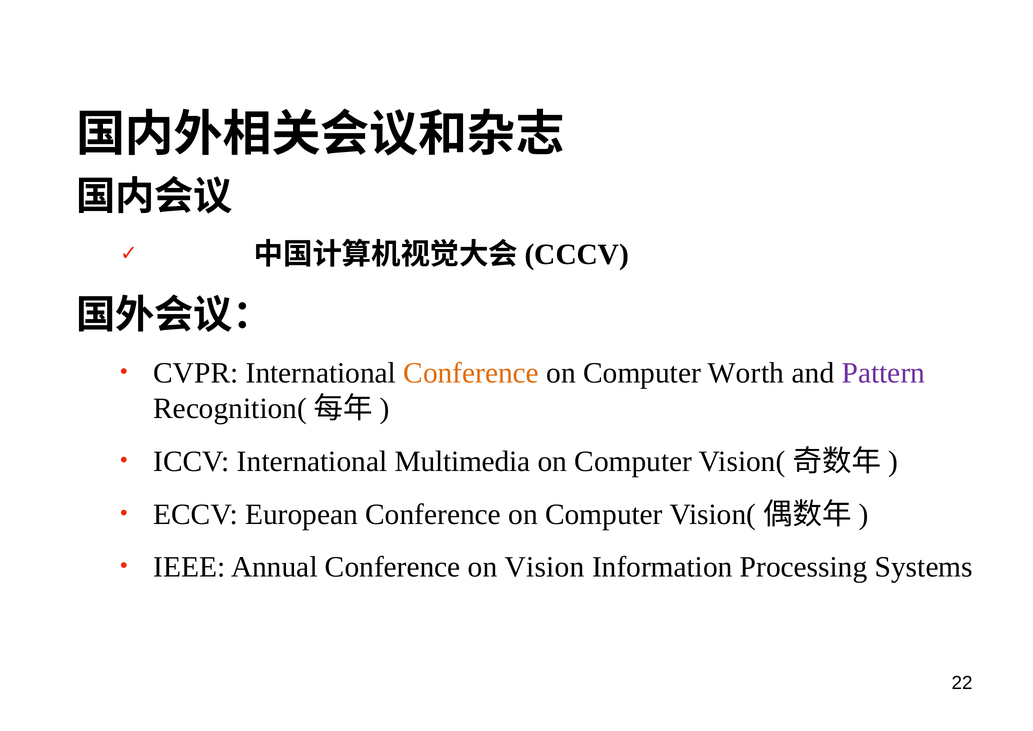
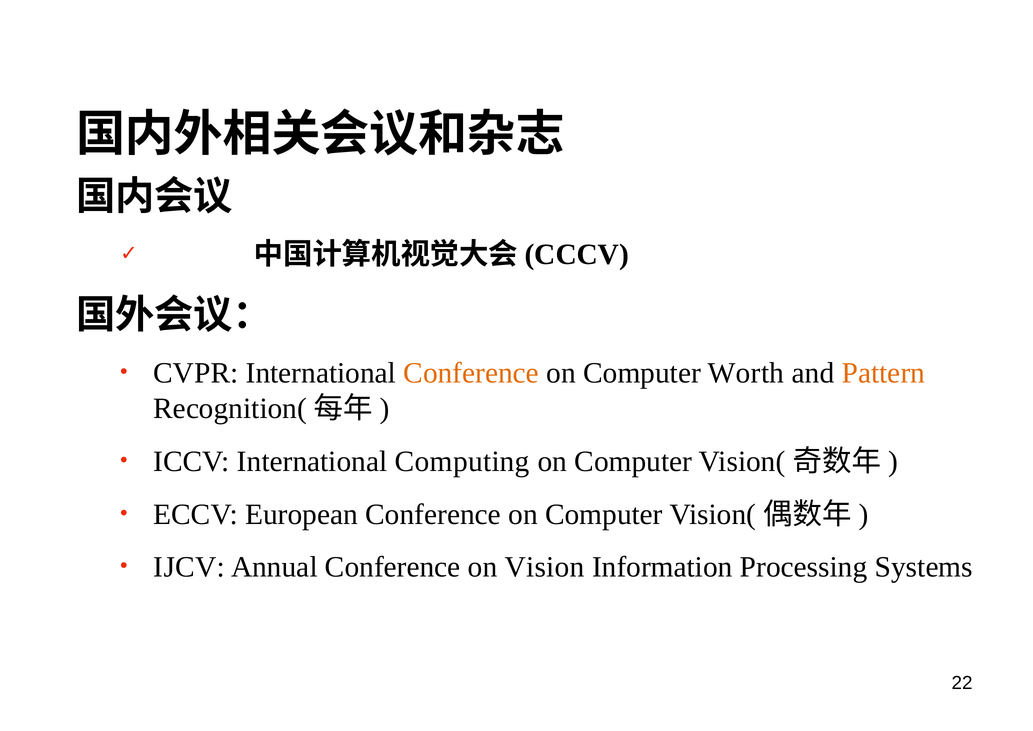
Pattern colour: purple -> orange
Multimedia: Multimedia -> Computing
IEEE: IEEE -> IJCV
